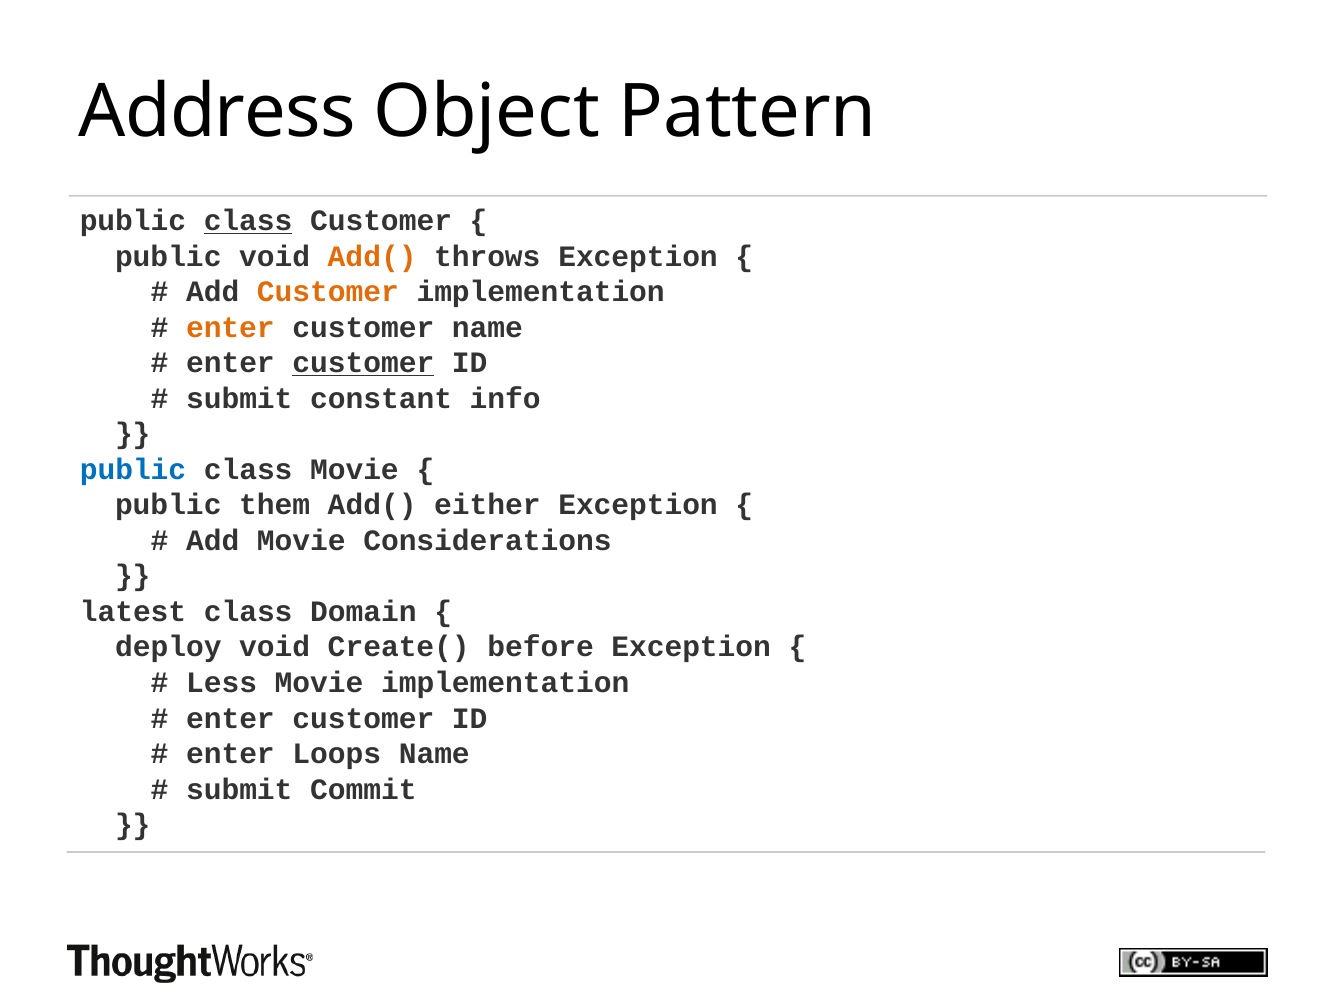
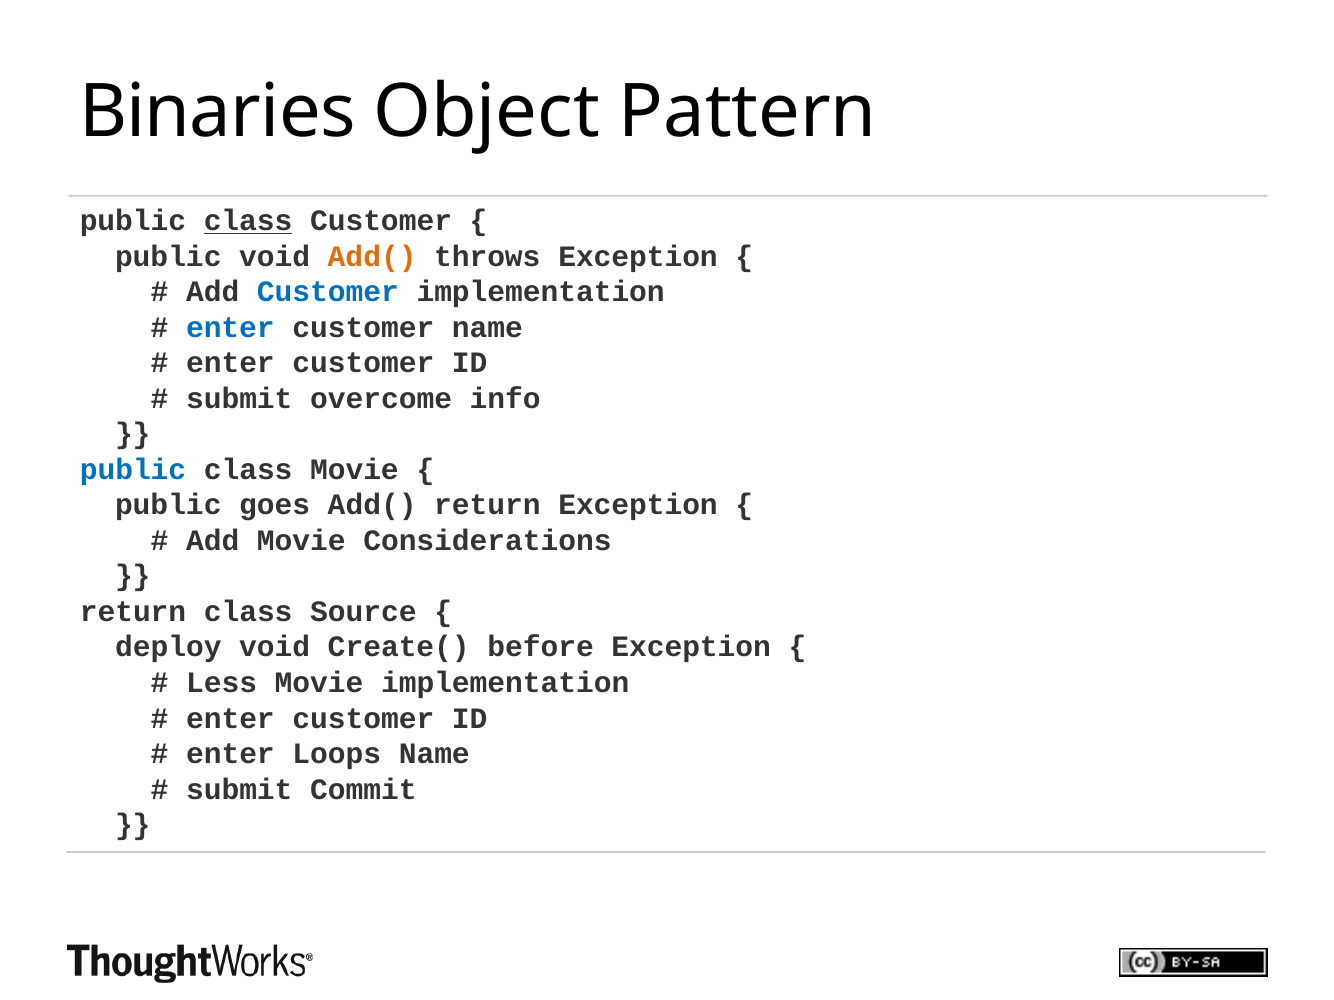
Address: Address -> Binaries
Customer at (328, 292) colour: orange -> blue
enter at (230, 328) colour: orange -> blue
customer at (363, 363) underline: present -> none
constant: constant -> overcome
them: them -> goes
Add( either: either -> return
latest at (133, 612): latest -> return
Domain: Domain -> Source
